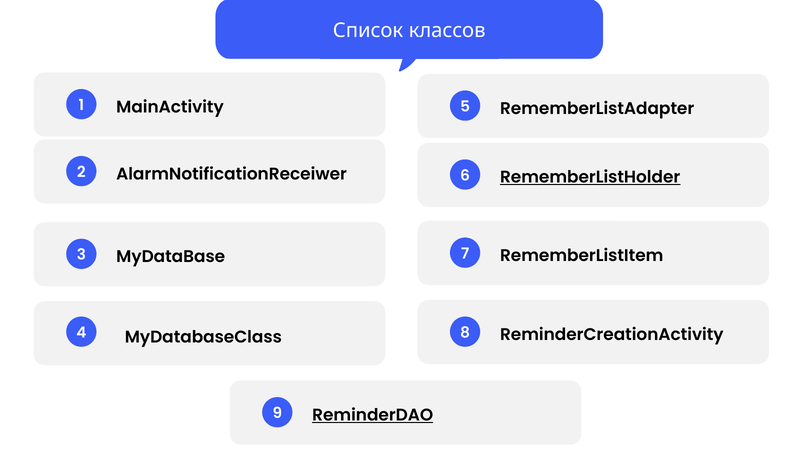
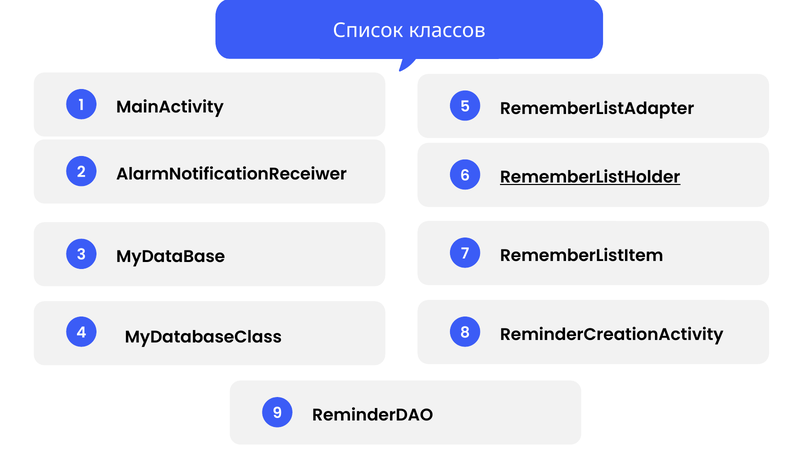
ReminderDAO underline: present -> none
